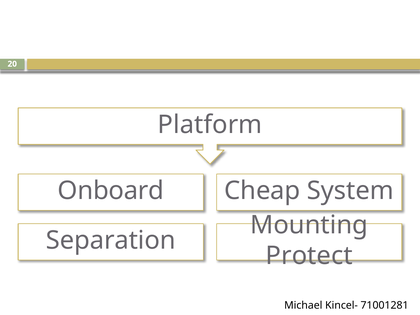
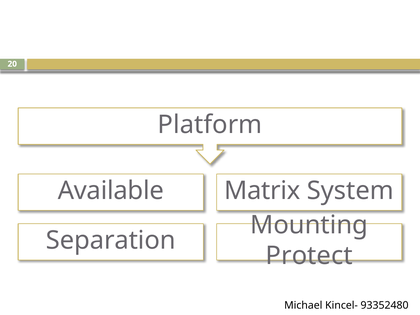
Onboard: Onboard -> Available
Cheap: Cheap -> Matrix
71001281: 71001281 -> 93352480
